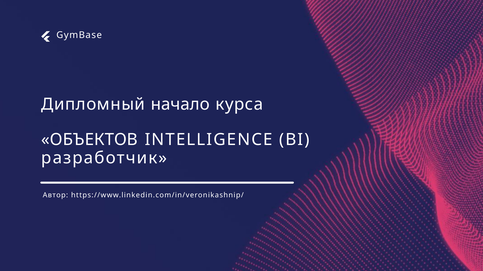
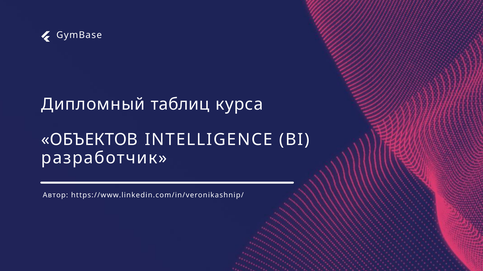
начало: начало -> таблиц
